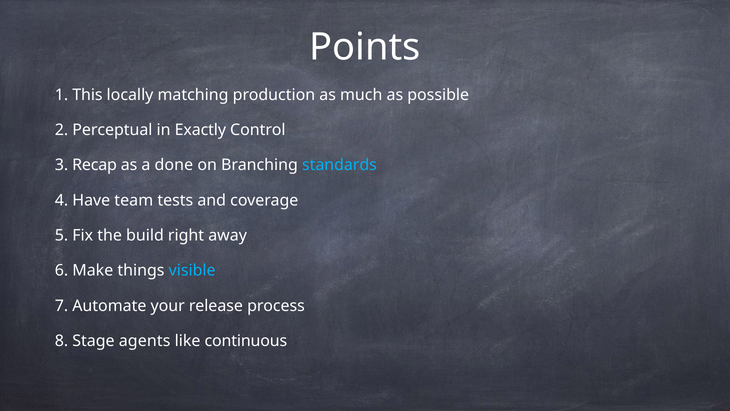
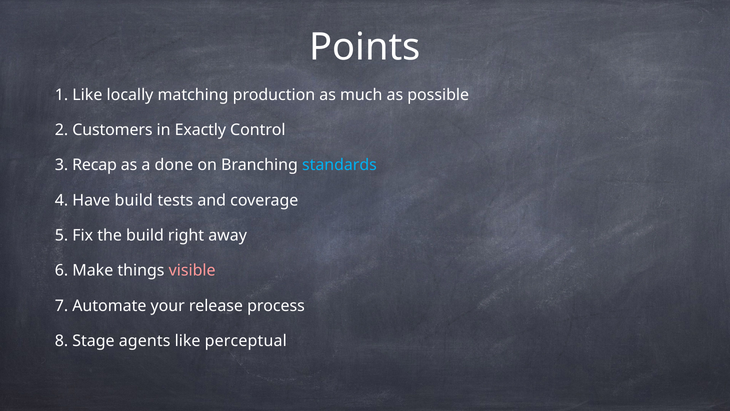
This at (87, 95): This -> Like
Perceptual: Perceptual -> Customers
Have team: team -> build
visible colour: light blue -> pink
continuous: continuous -> perceptual
